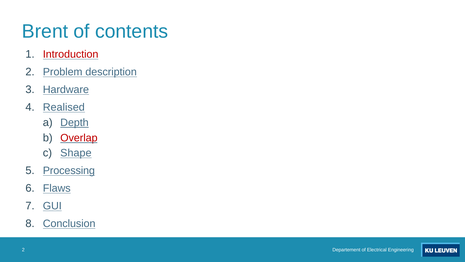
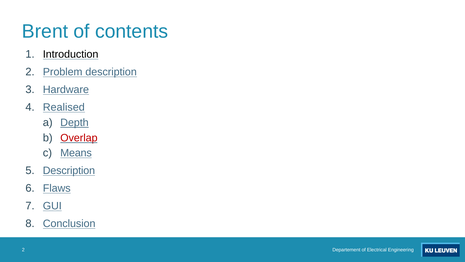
Introduction colour: red -> black
Shape: Shape -> Means
Processing at (69, 171): Processing -> Description
